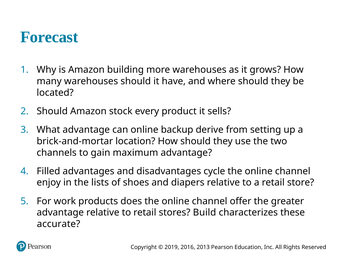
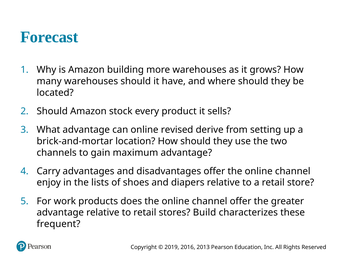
backup: backup -> revised
Filled: Filled -> Carry
disadvantages cycle: cycle -> offer
accurate: accurate -> frequent
